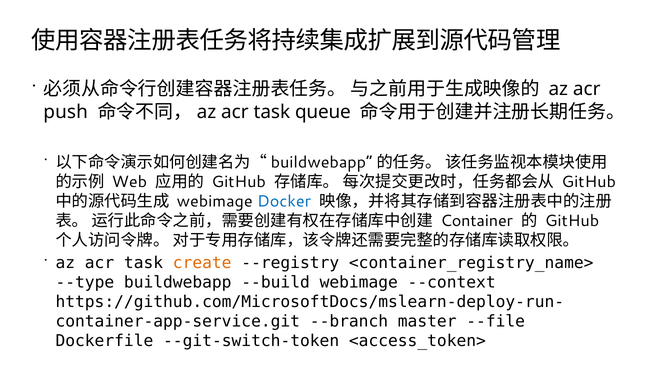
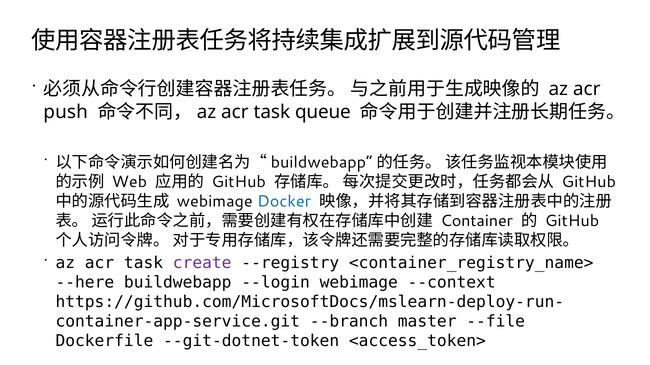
create colour: orange -> purple
--type: --type -> --here
--build: --build -> --login
--git-switch-token: --git-switch-token -> --git-dotnet-token
